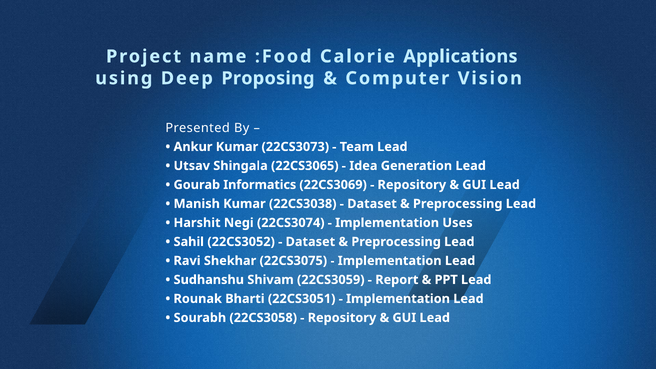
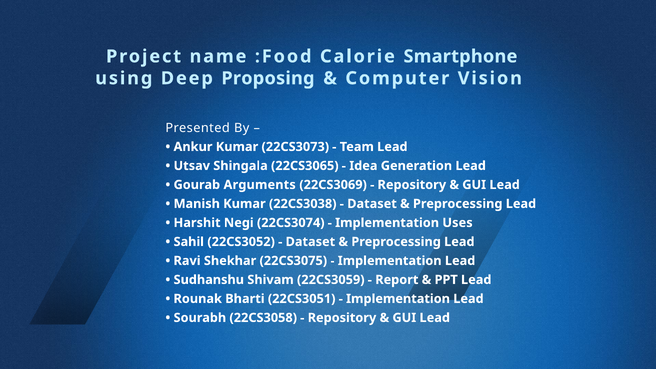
Applications: Applications -> Smartphone
Informatics: Informatics -> Arguments
